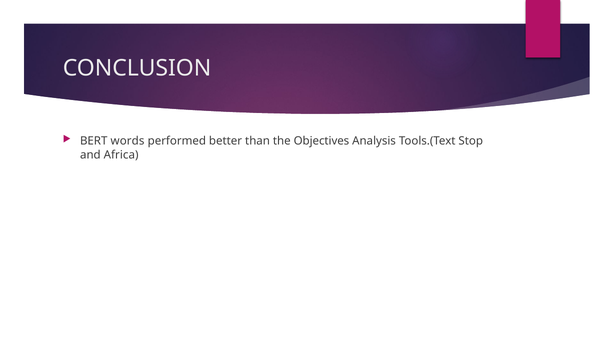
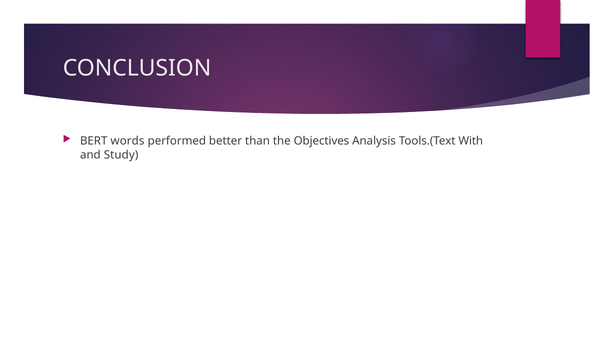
Stop: Stop -> With
Africa: Africa -> Study
